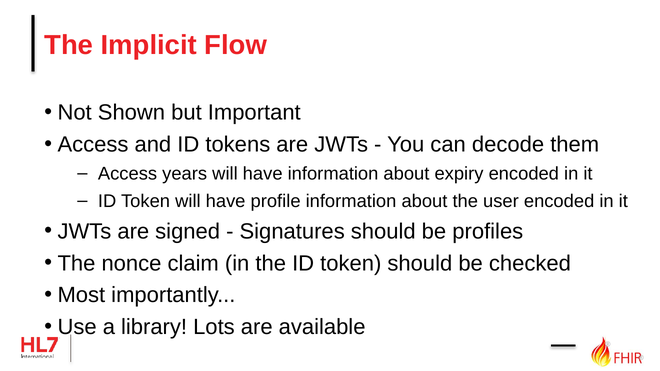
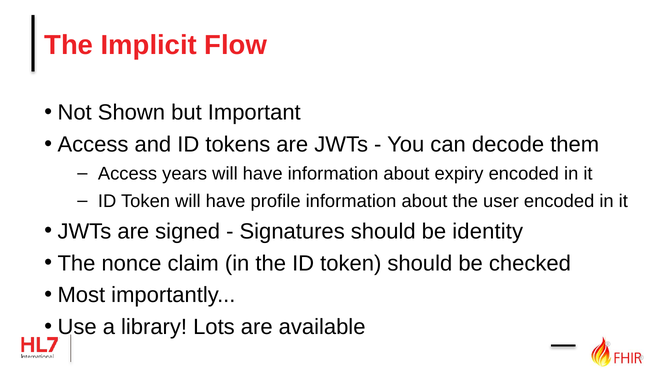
profiles: profiles -> identity
